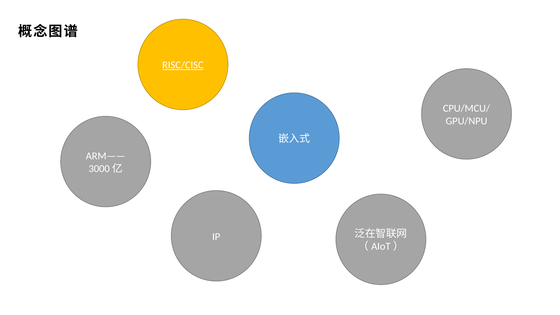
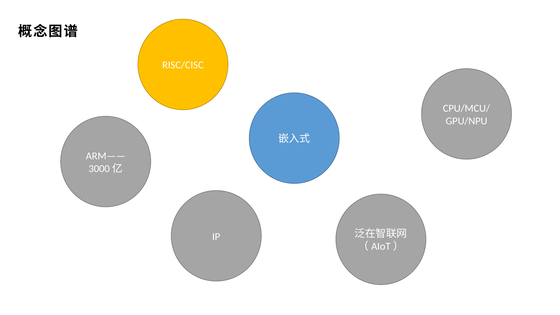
RISC/CISC underline: present -> none
